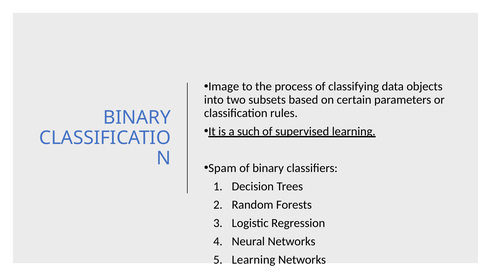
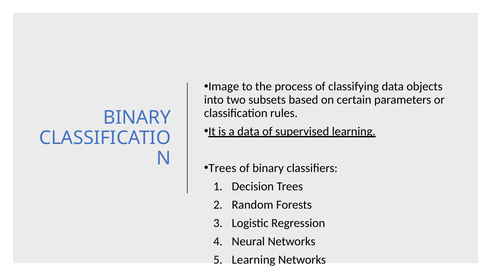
a such: such -> data
Spam at (222, 168): Spam -> Trees
